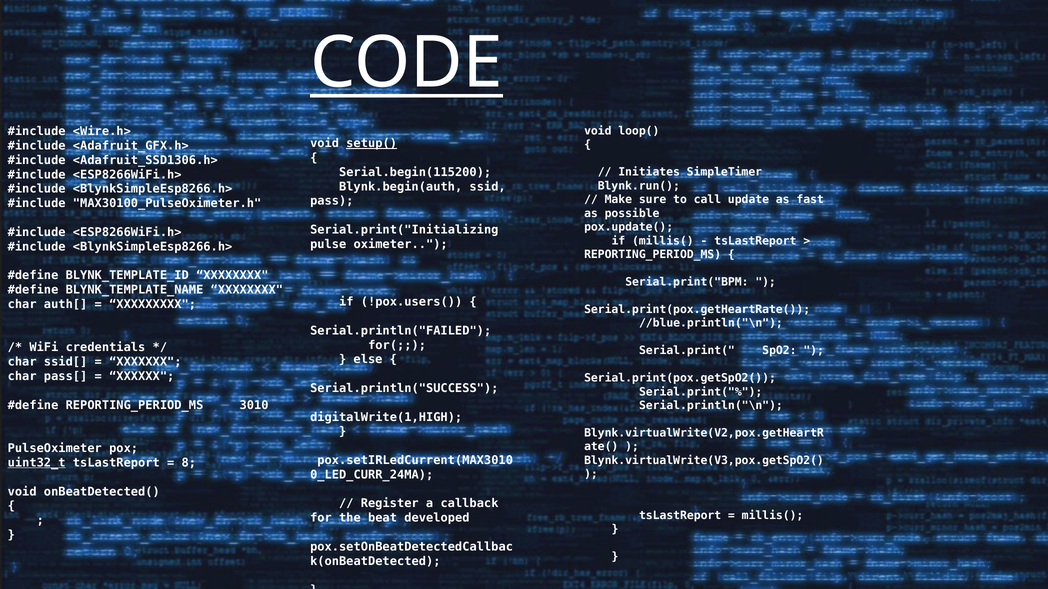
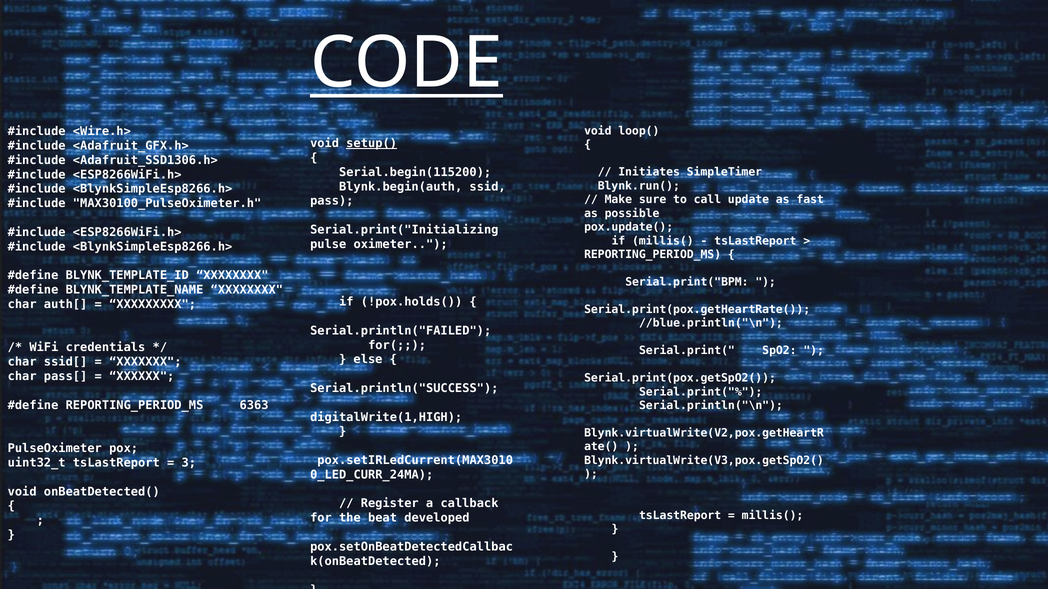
!pox.users(: !pox.users( -> !pox.holds(
3010: 3010 -> 6363
uint32_t underline: present -> none
8: 8 -> 3
